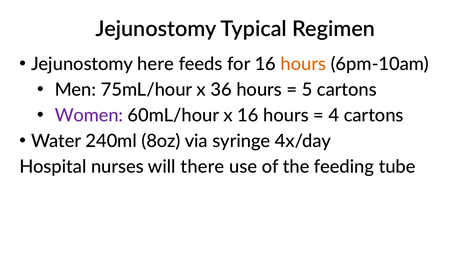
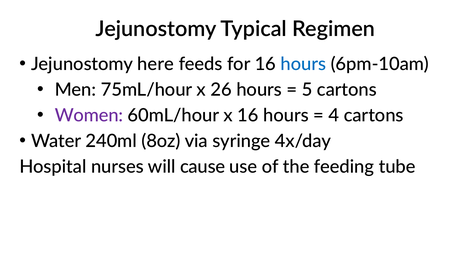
hours at (303, 64) colour: orange -> blue
36: 36 -> 26
there: there -> cause
